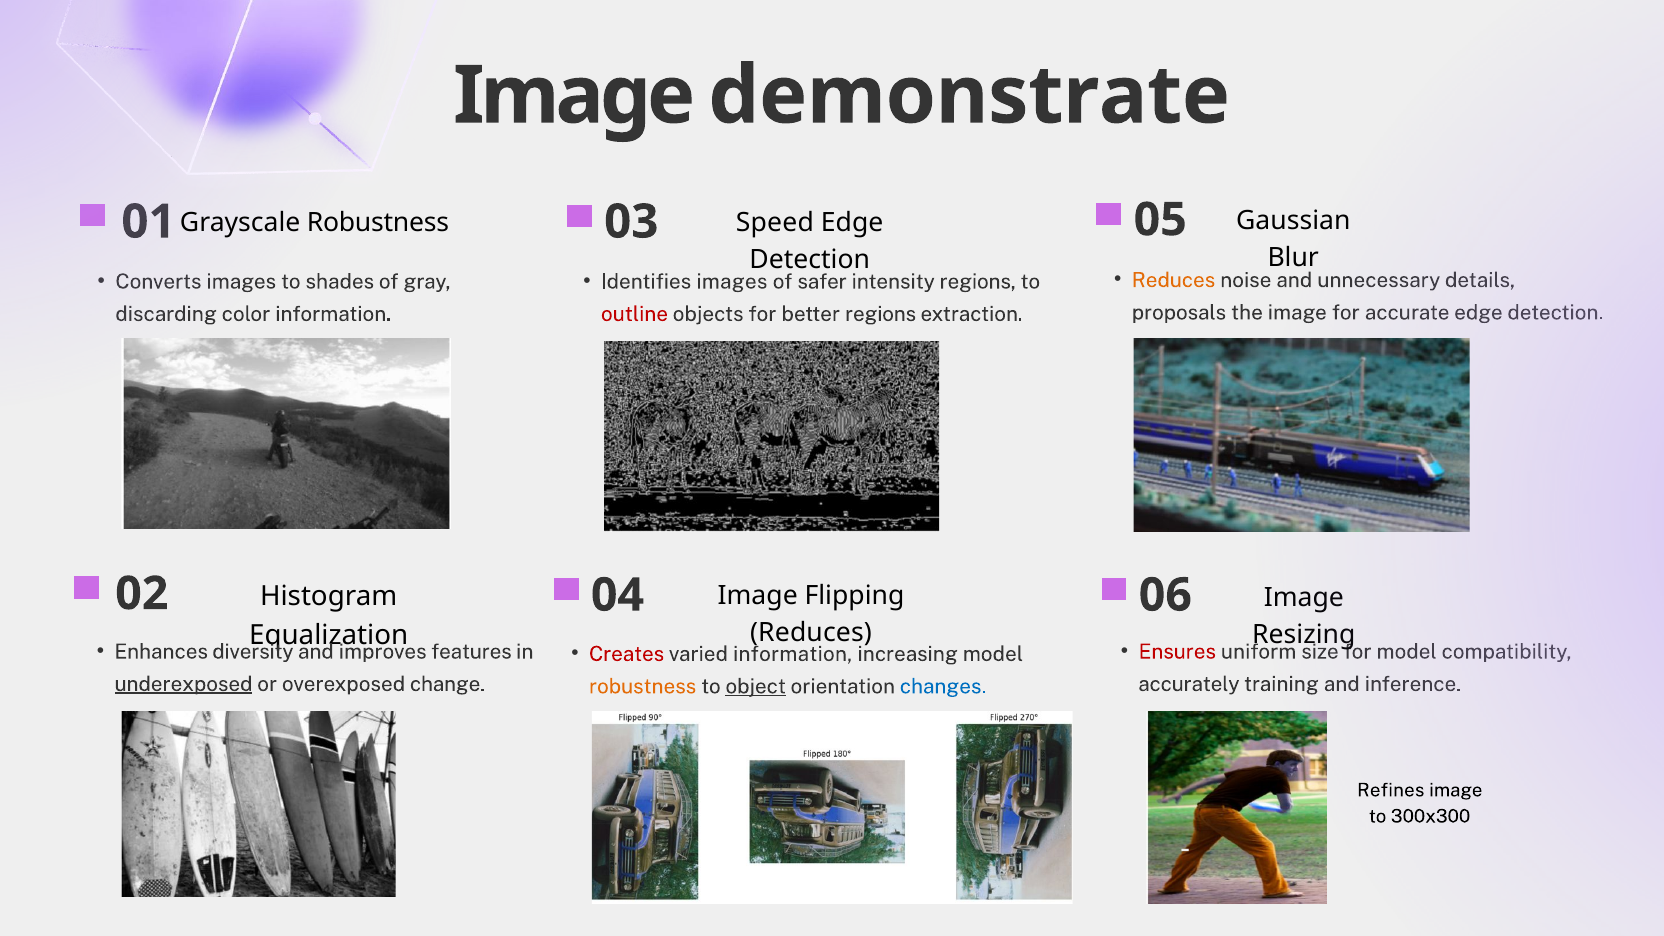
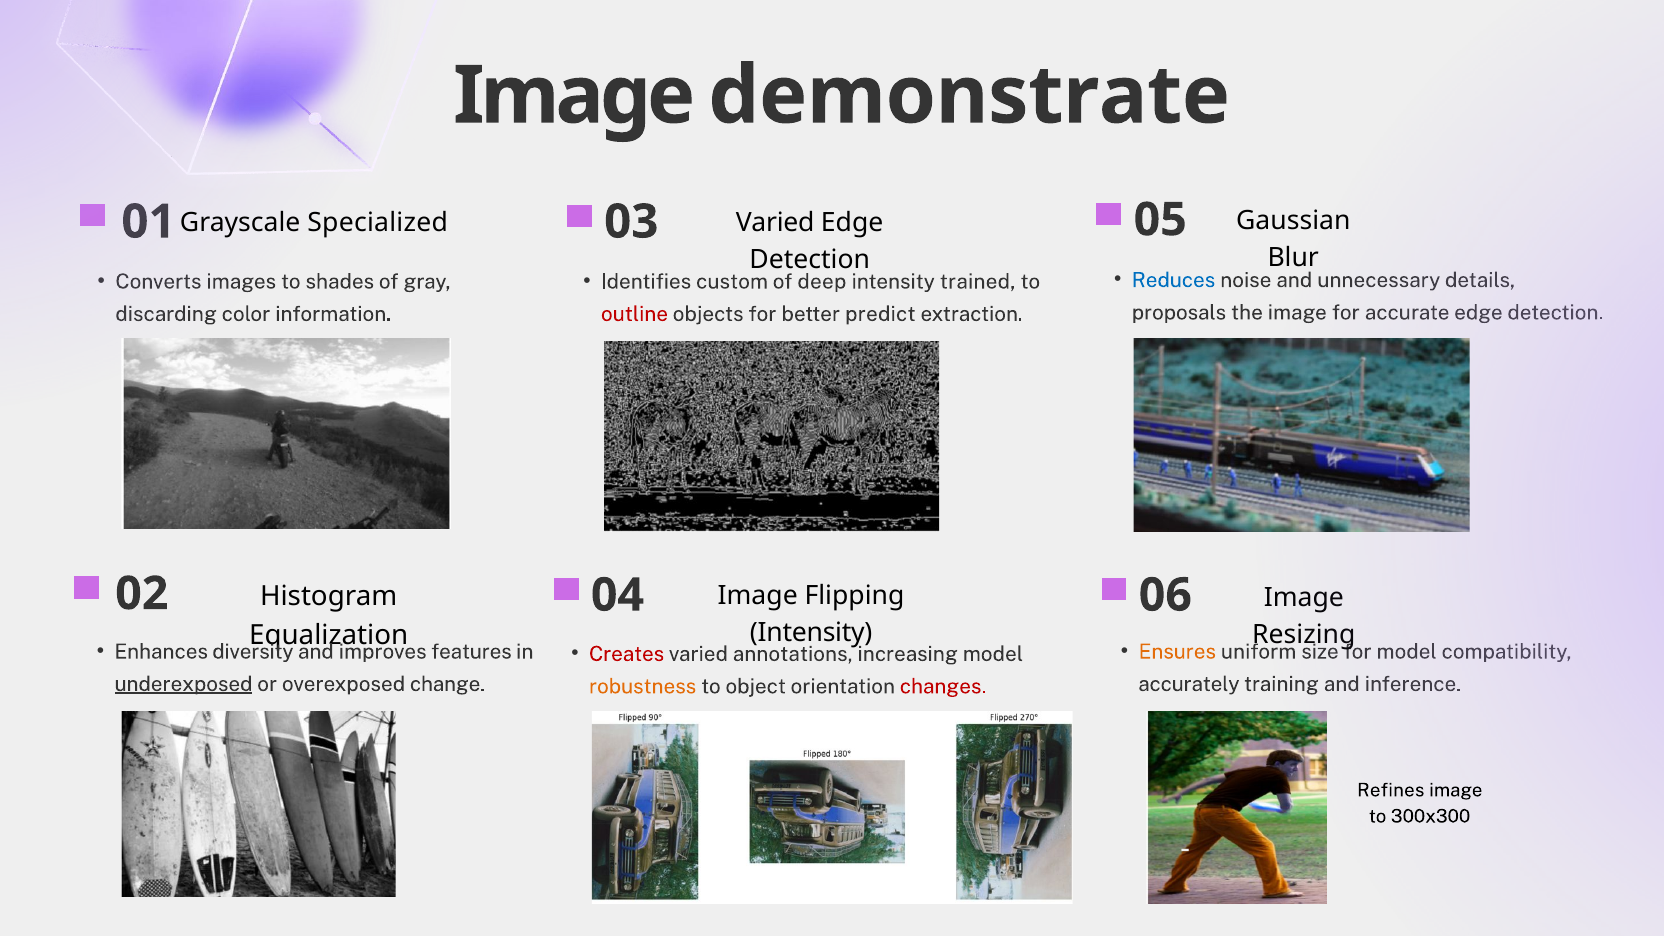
Grayscale Robustness: Robustness -> Specialized
Speed at (775, 223): Speed -> Varied
Reduces at (1173, 280) colour: orange -> blue
Identifies images: images -> custom
safer: safer -> deep
intensity regions: regions -> trained
better regions: regions -> predict
Reduces at (811, 633): Reduces -> Intensity
Ensures colour: red -> orange
varied information: information -> annotations
object underline: present -> none
changes colour: blue -> red
